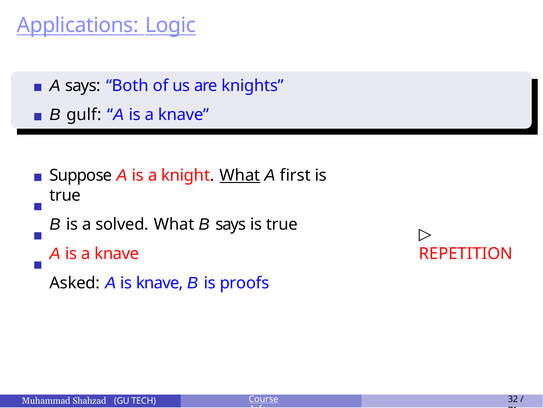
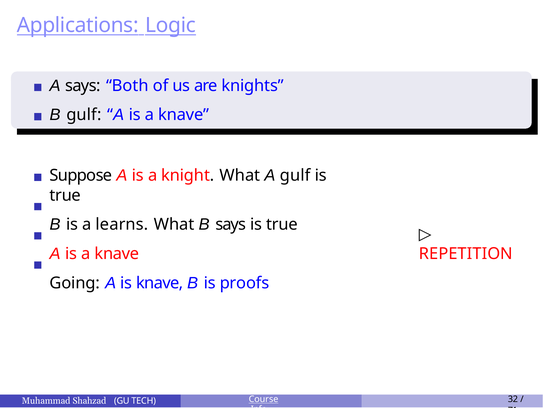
What at (240, 175) underline: present -> none
A first: first -> gulf
solved: solved -> learns
Asked: Asked -> Going
